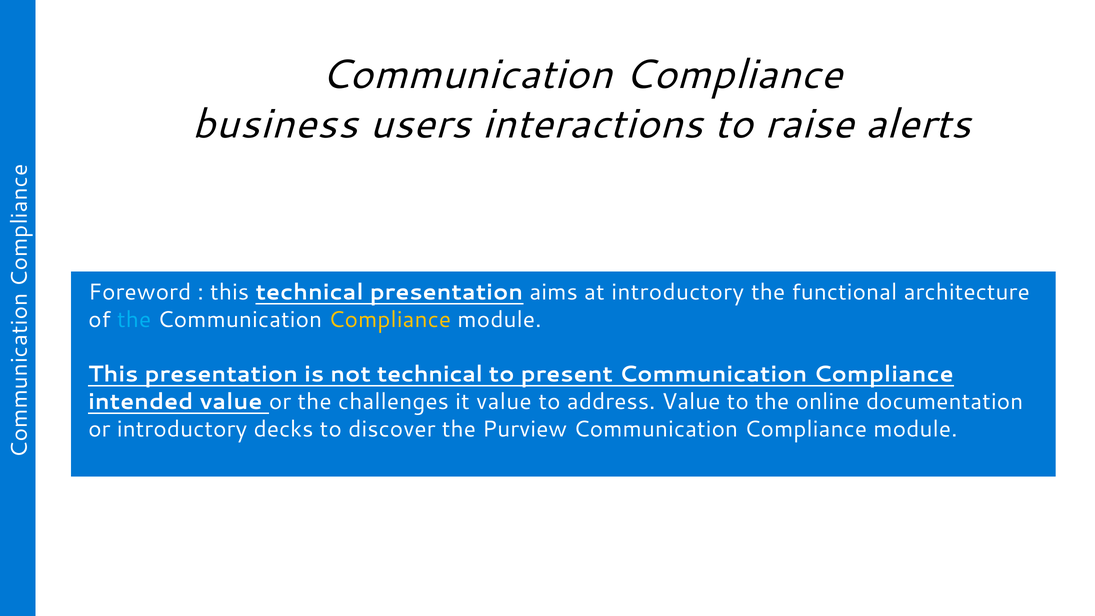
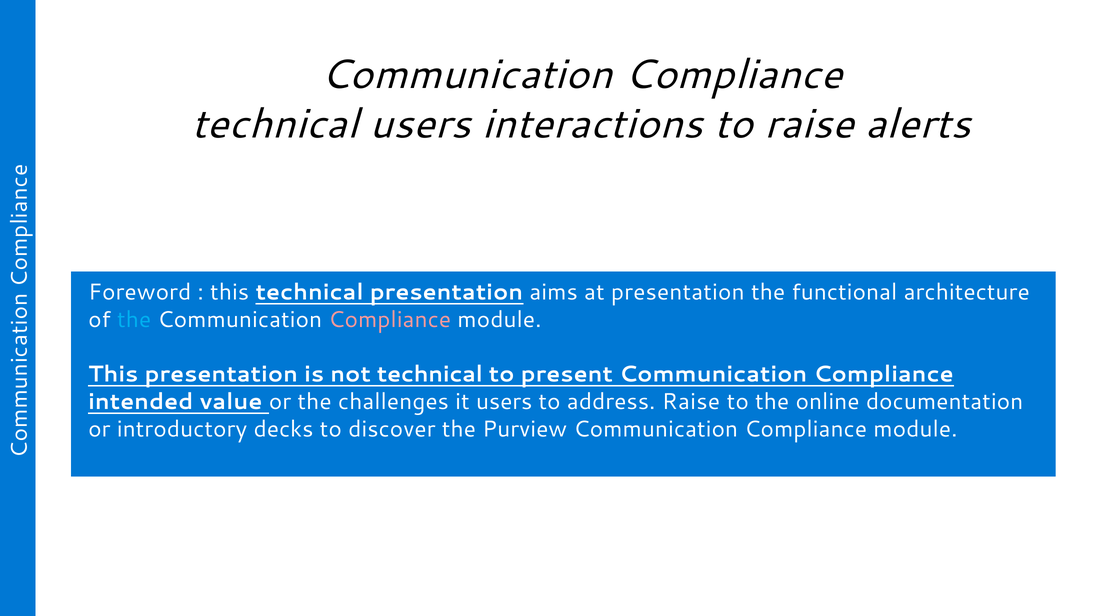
business at (275, 124): business -> technical
at introductory: introductory -> presentation
Compliance at (390, 320) colour: yellow -> pink
it value: value -> users
address Value: Value -> Raise
